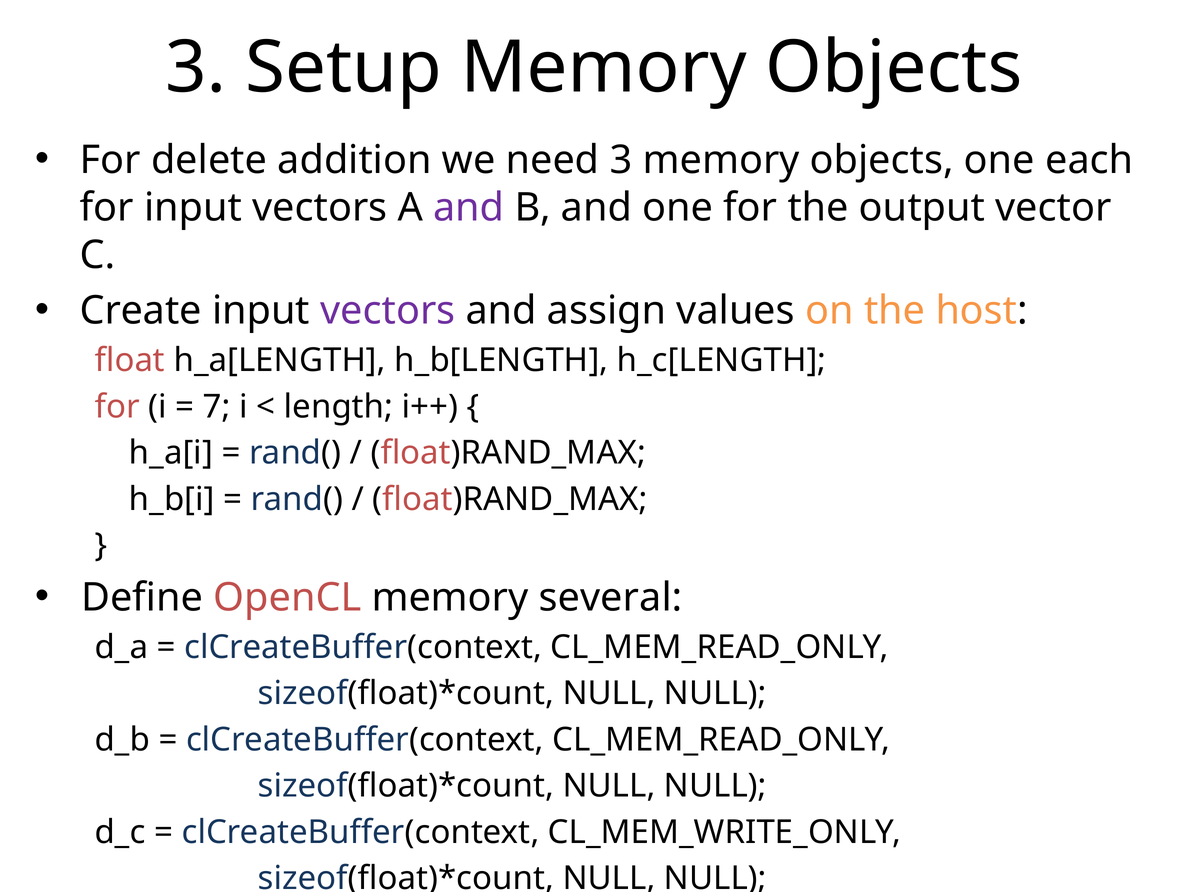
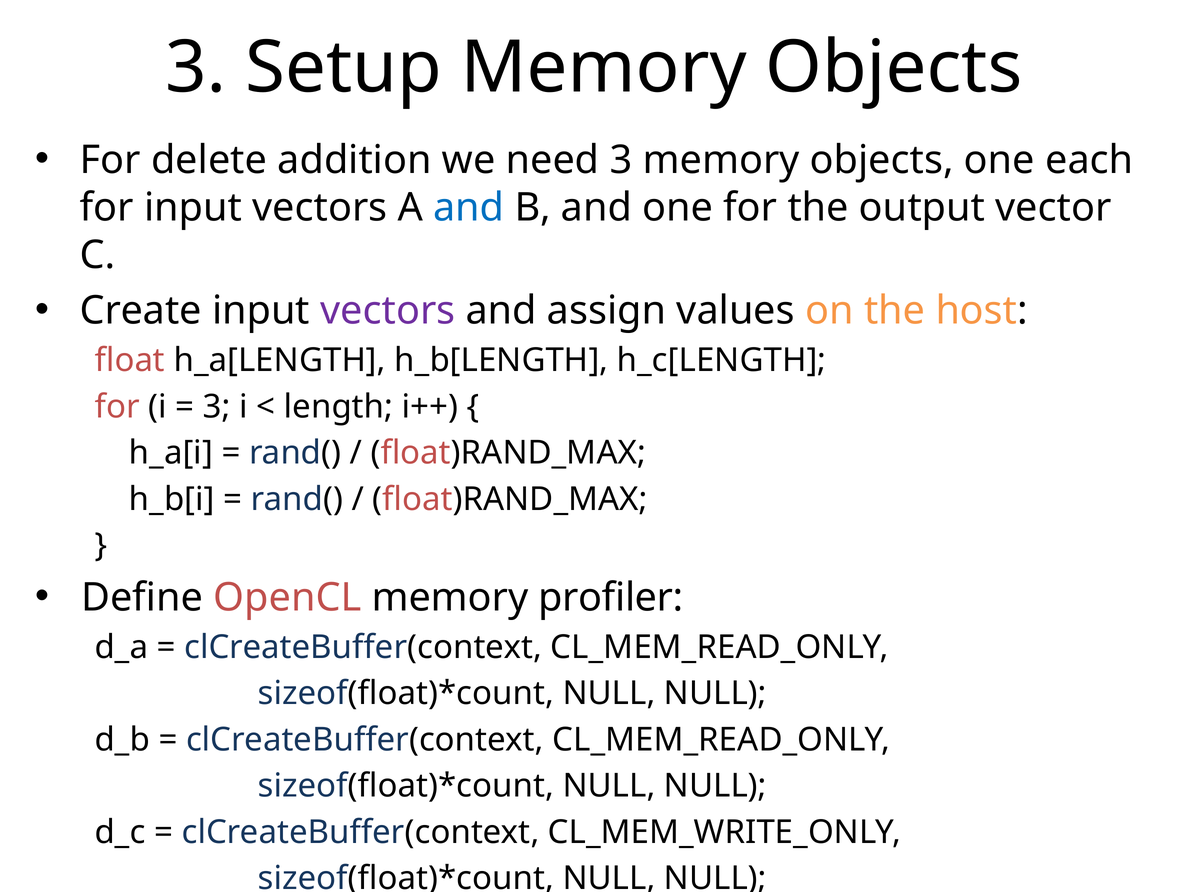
and at (469, 208) colour: purple -> blue
7 at (217, 407): 7 -> 3
several: several -> profiler
